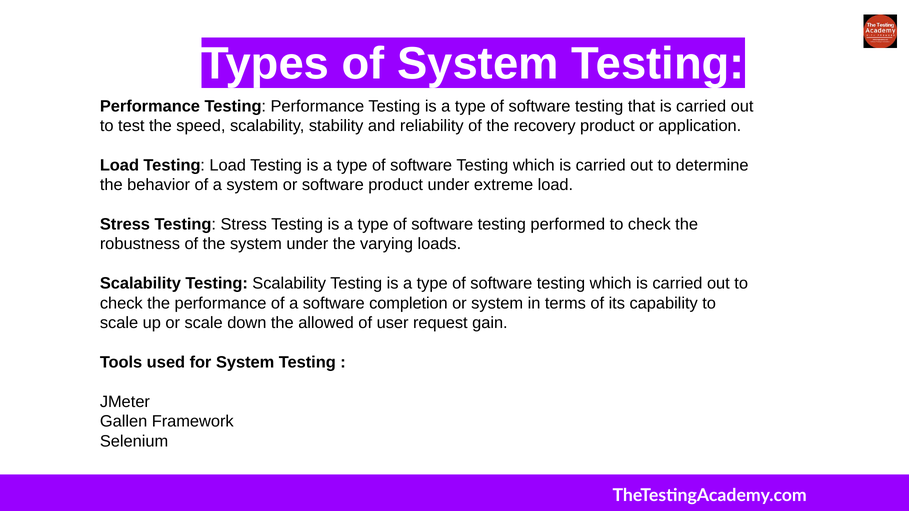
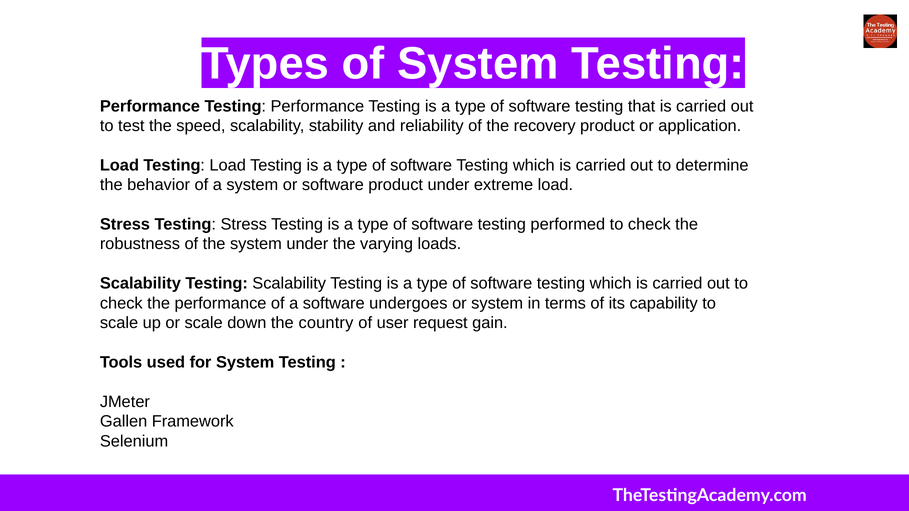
completion: completion -> undergoes
allowed: allowed -> country
